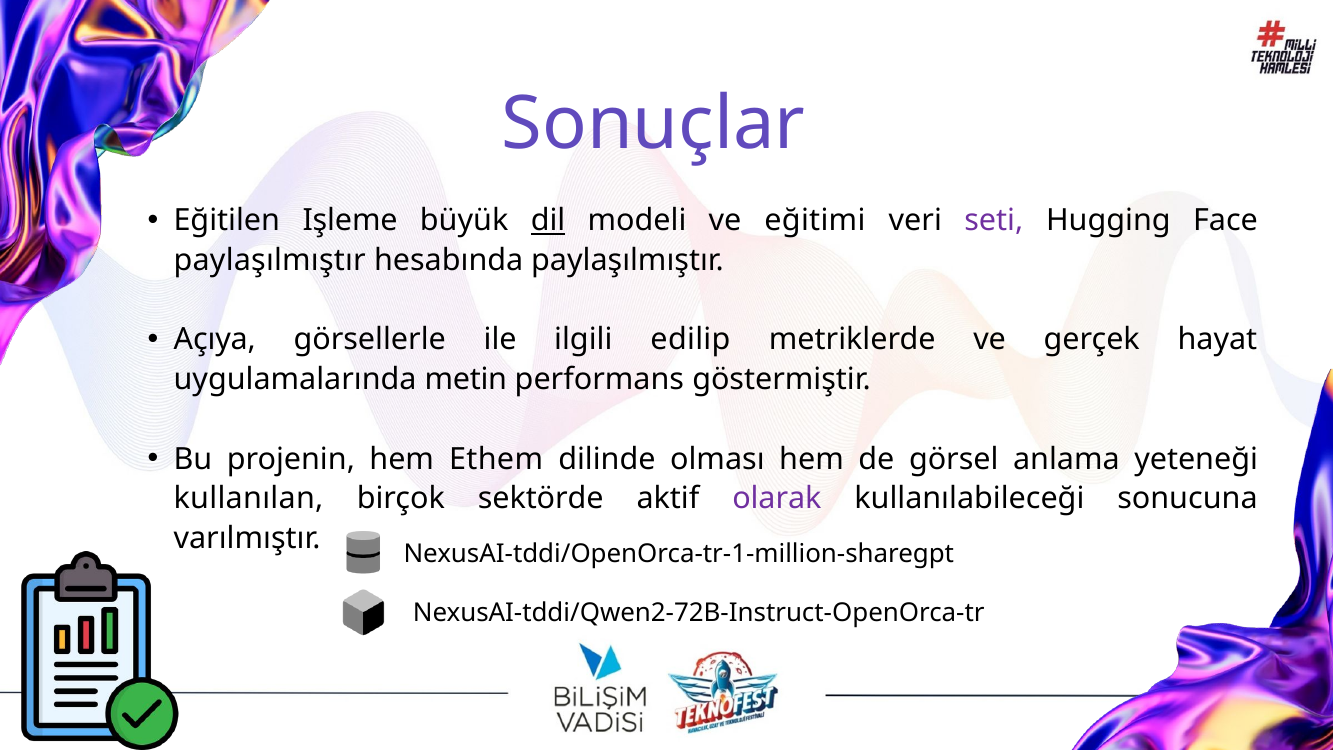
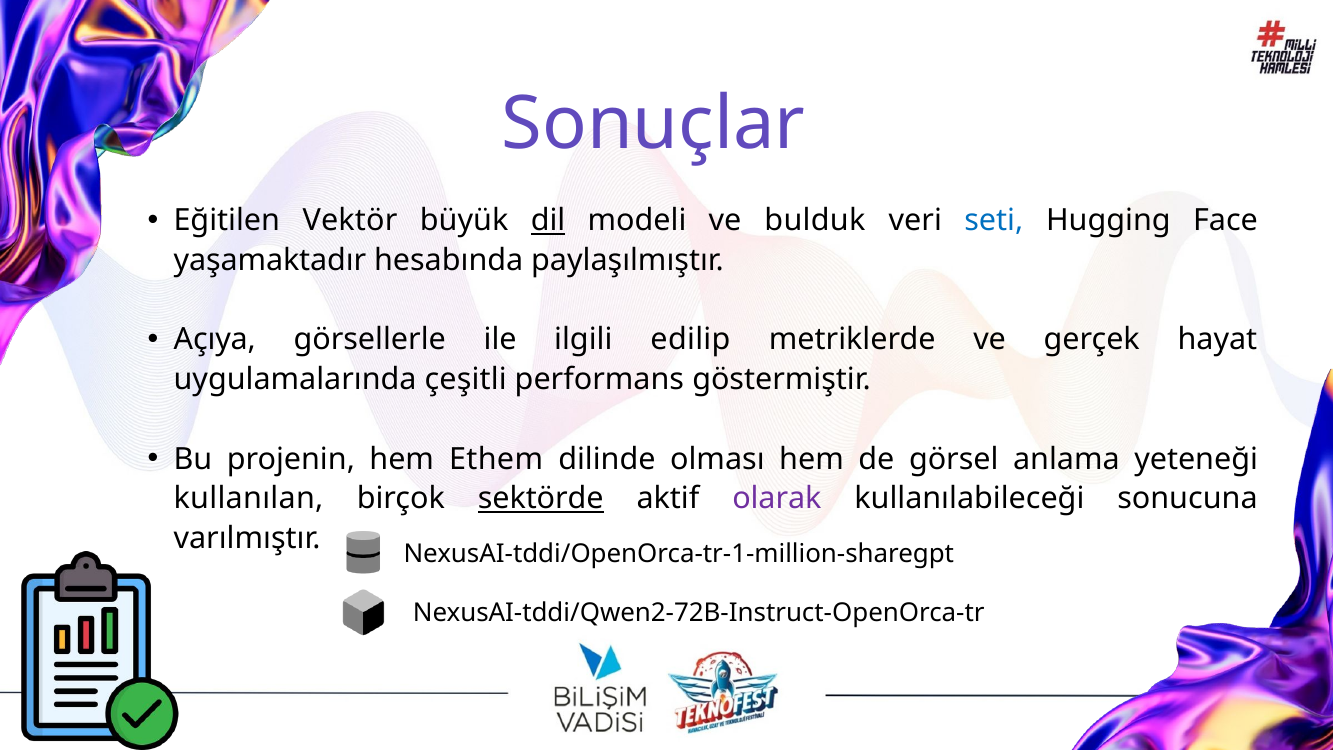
Işleme: Işleme -> Vektör
eğitimi: eğitimi -> bulduk
seti colour: purple -> blue
paylaşılmıştır at (270, 260): paylaşılmıştır -> yaşamaktadır
metin: metin -> çeşitli
sektörde underline: none -> present
